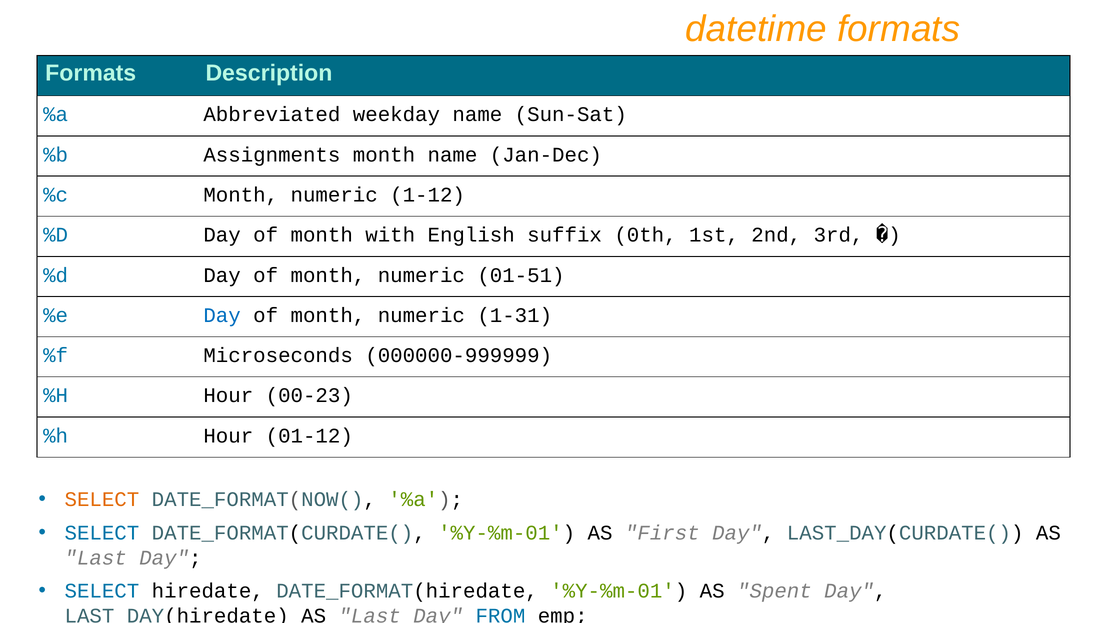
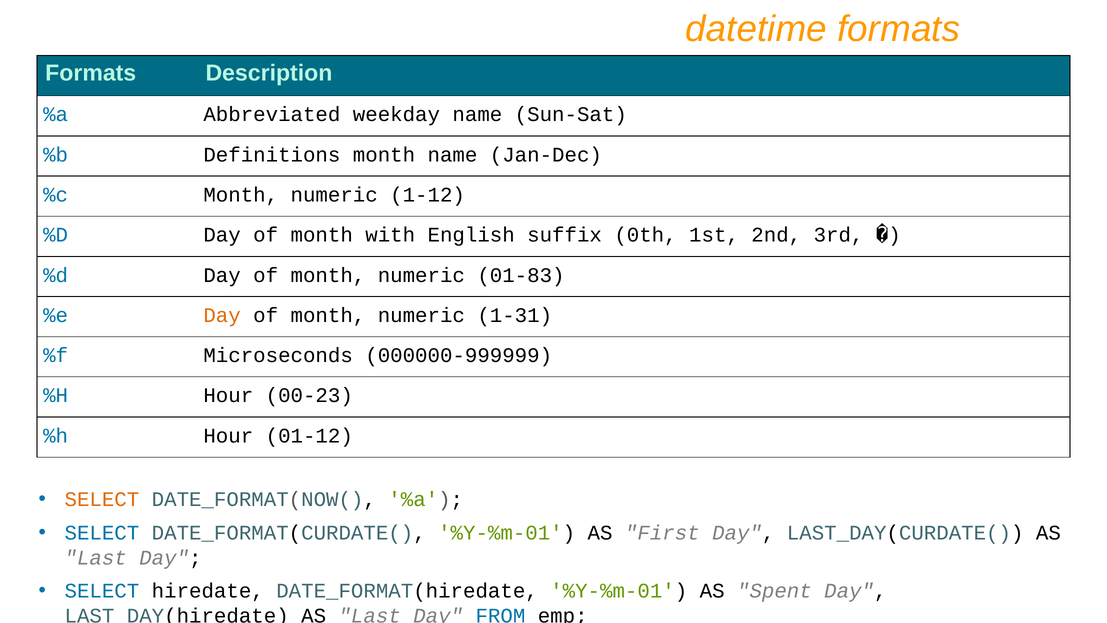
Assignments: Assignments -> Definitions
01-51: 01-51 -> 01-83
Day at (222, 315) colour: blue -> orange
